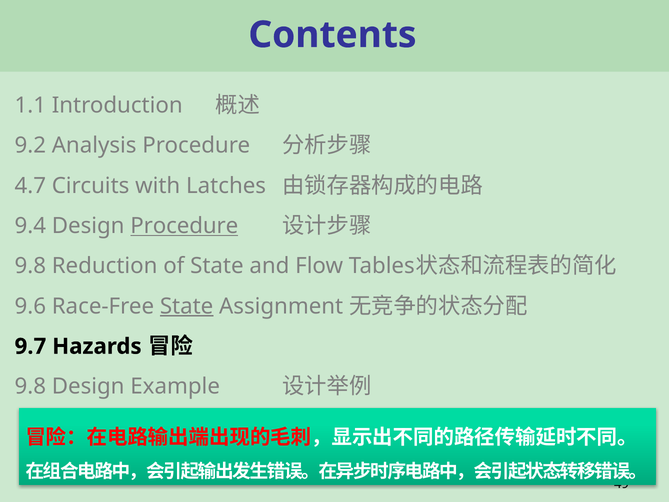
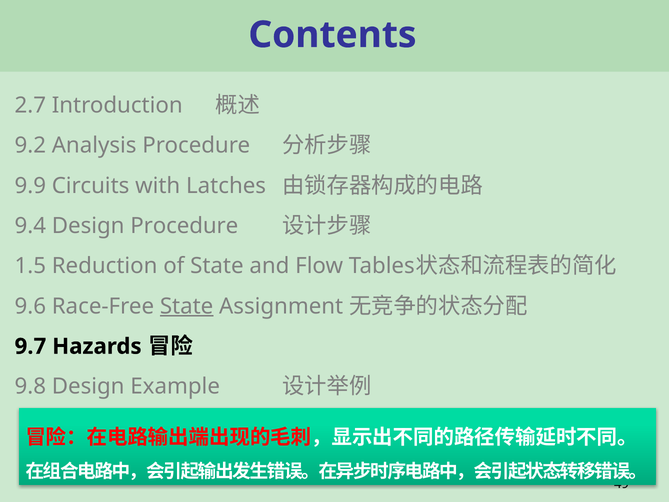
1.1: 1.1 -> 2.7
4.7: 4.7 -> 9.9
Procedure at (184, 226) underline: present -> none
9.8 at (30, 266): 9.8 -> 1.5
